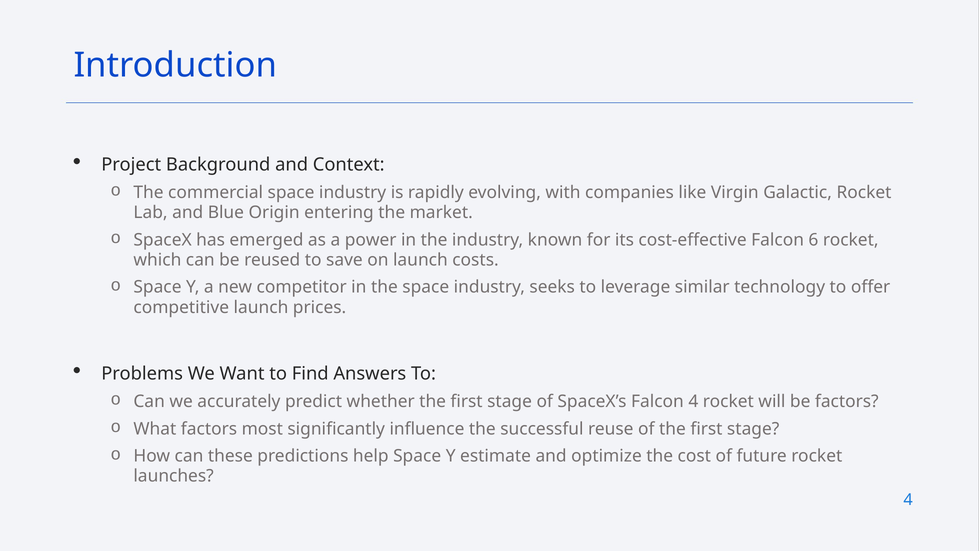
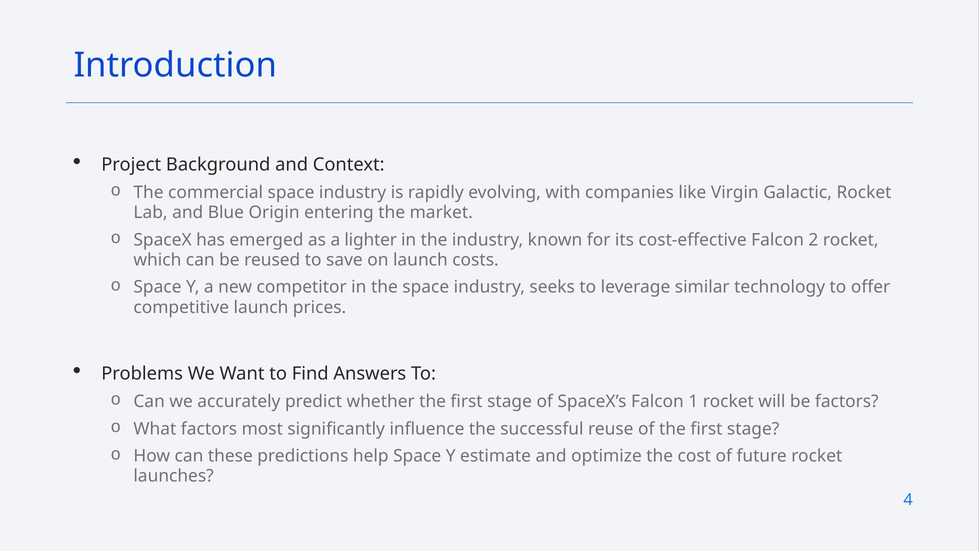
power: power -> lighter
6: 6 -> 2
Falcon 4: 4 -> 1
